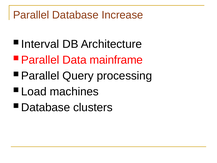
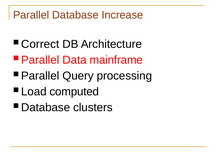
Interval: Interval -> Correct
machines: machines -> computed
